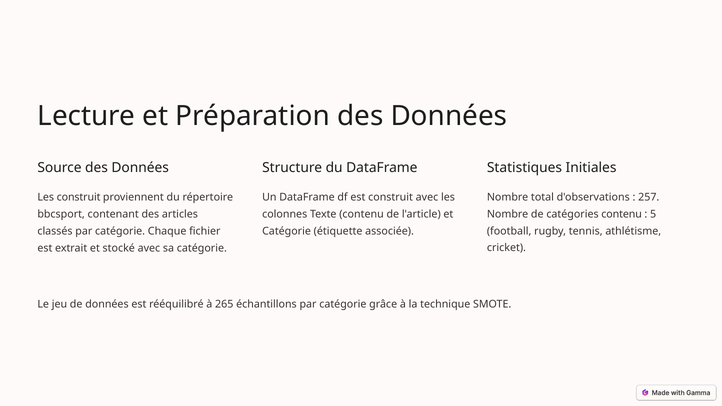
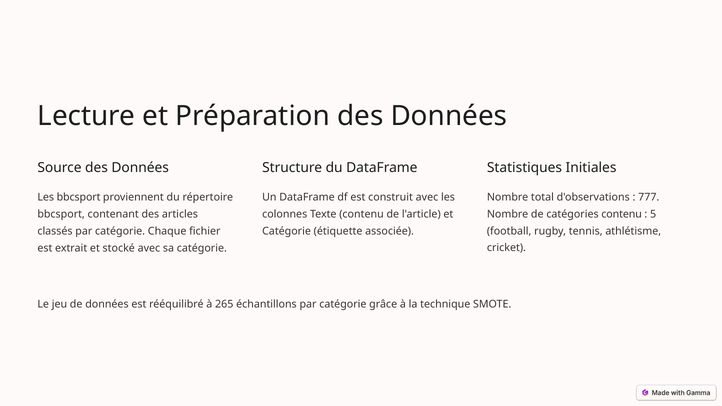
Les construit: construit -> bbcsport
257: 257 -> 777
